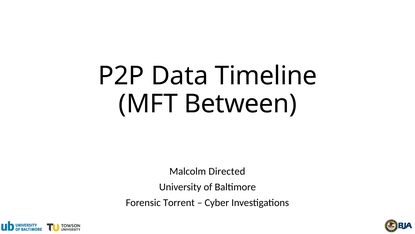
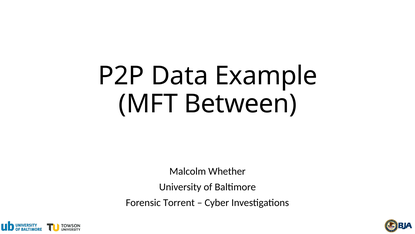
Timeline: Timeline -> Example
Directed: Directed -> Whether
